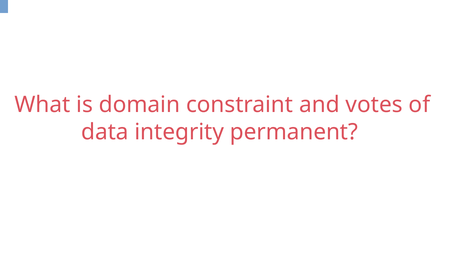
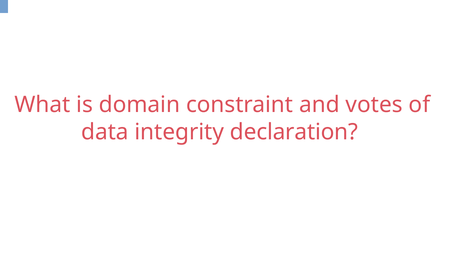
permanent: permanent -> declaration
